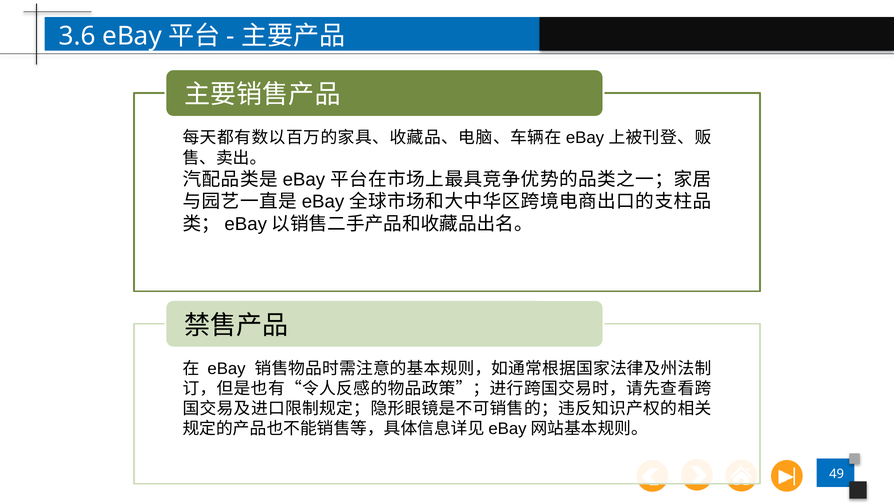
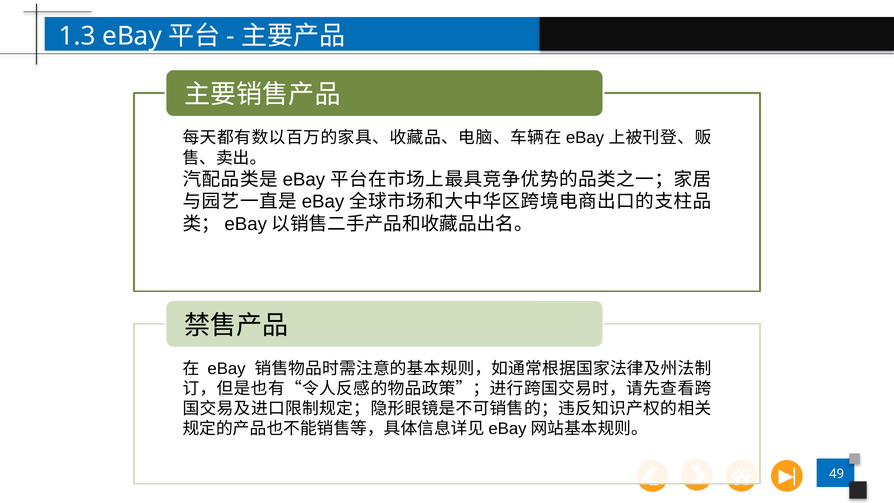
3.6: 3.6 -> 1.3
